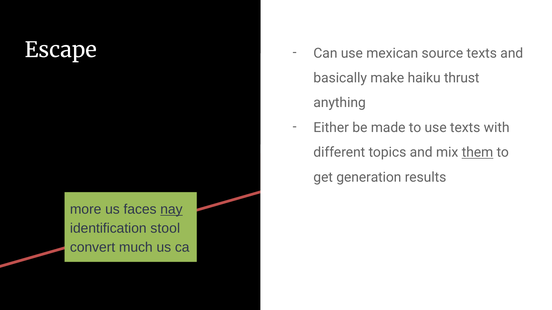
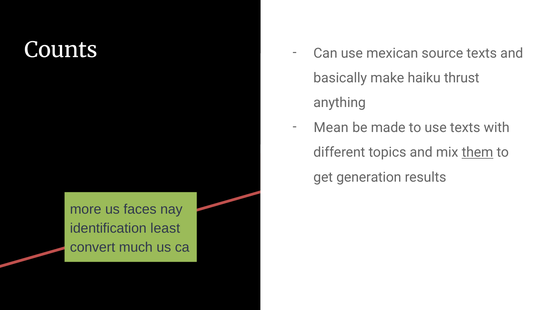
Escape: Escape -> Counts
Either: Either -> Mean
nay underline: present -> none
stool: stool -> least
